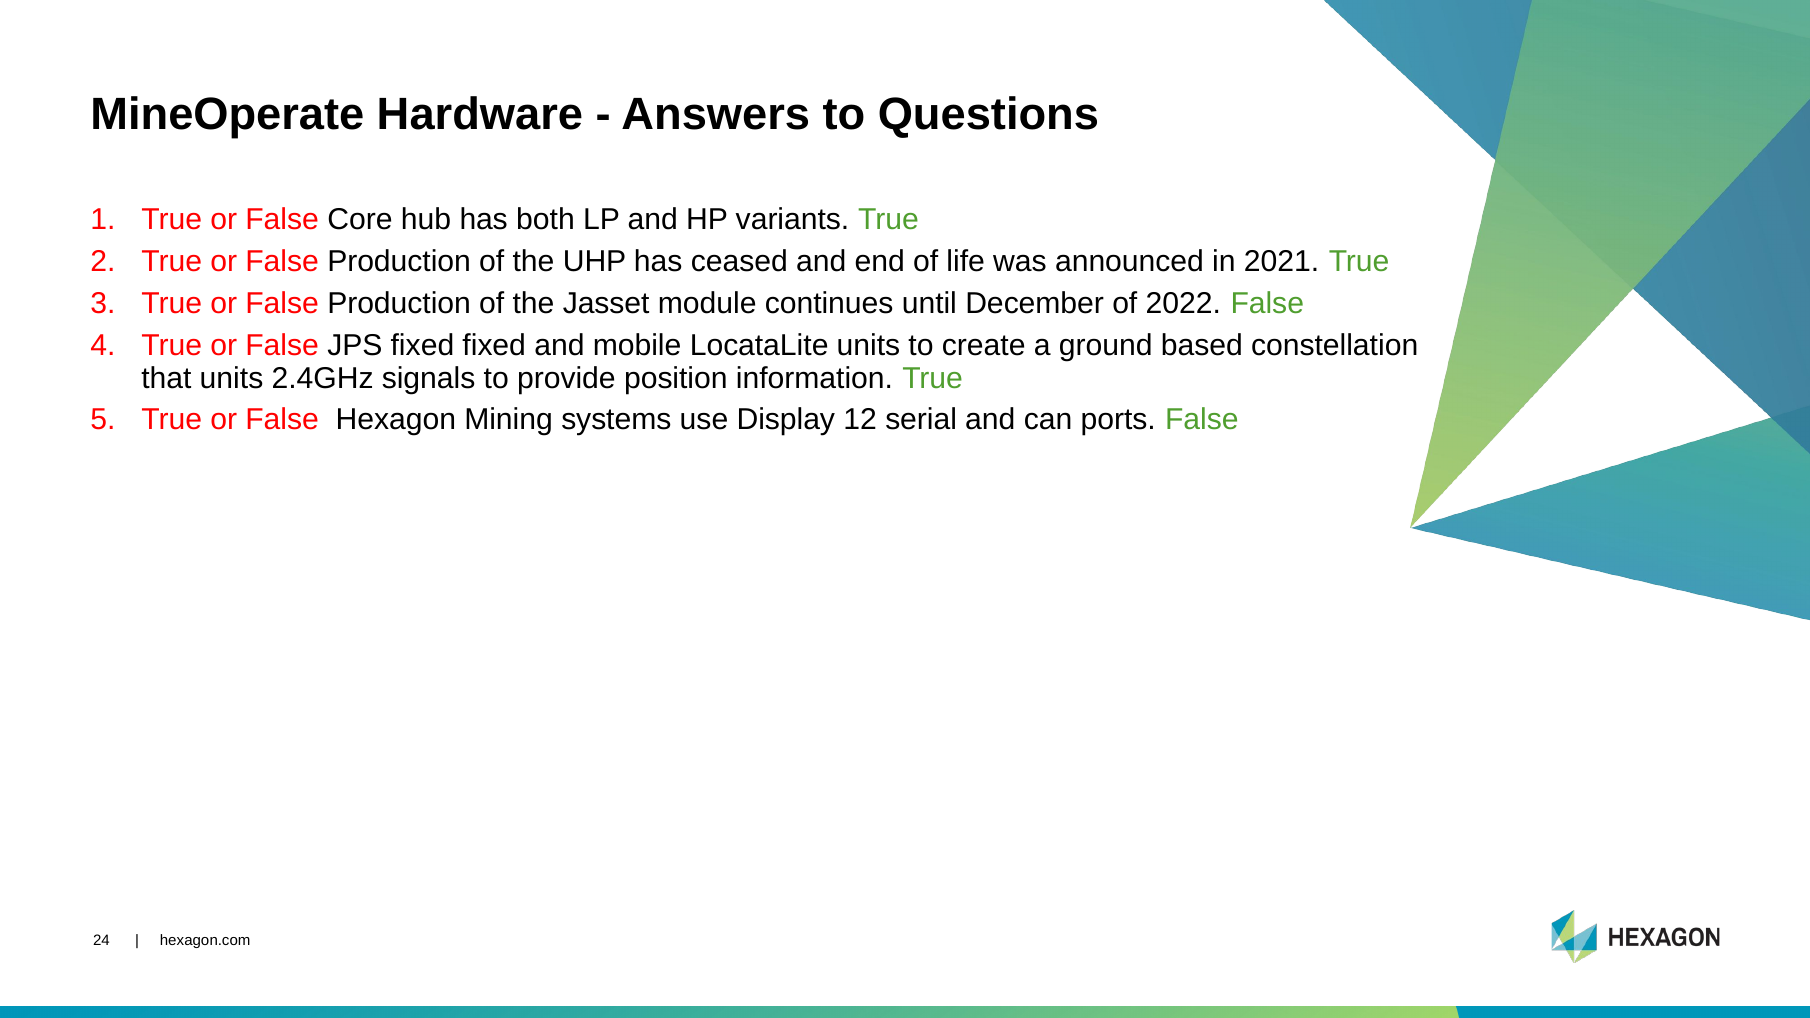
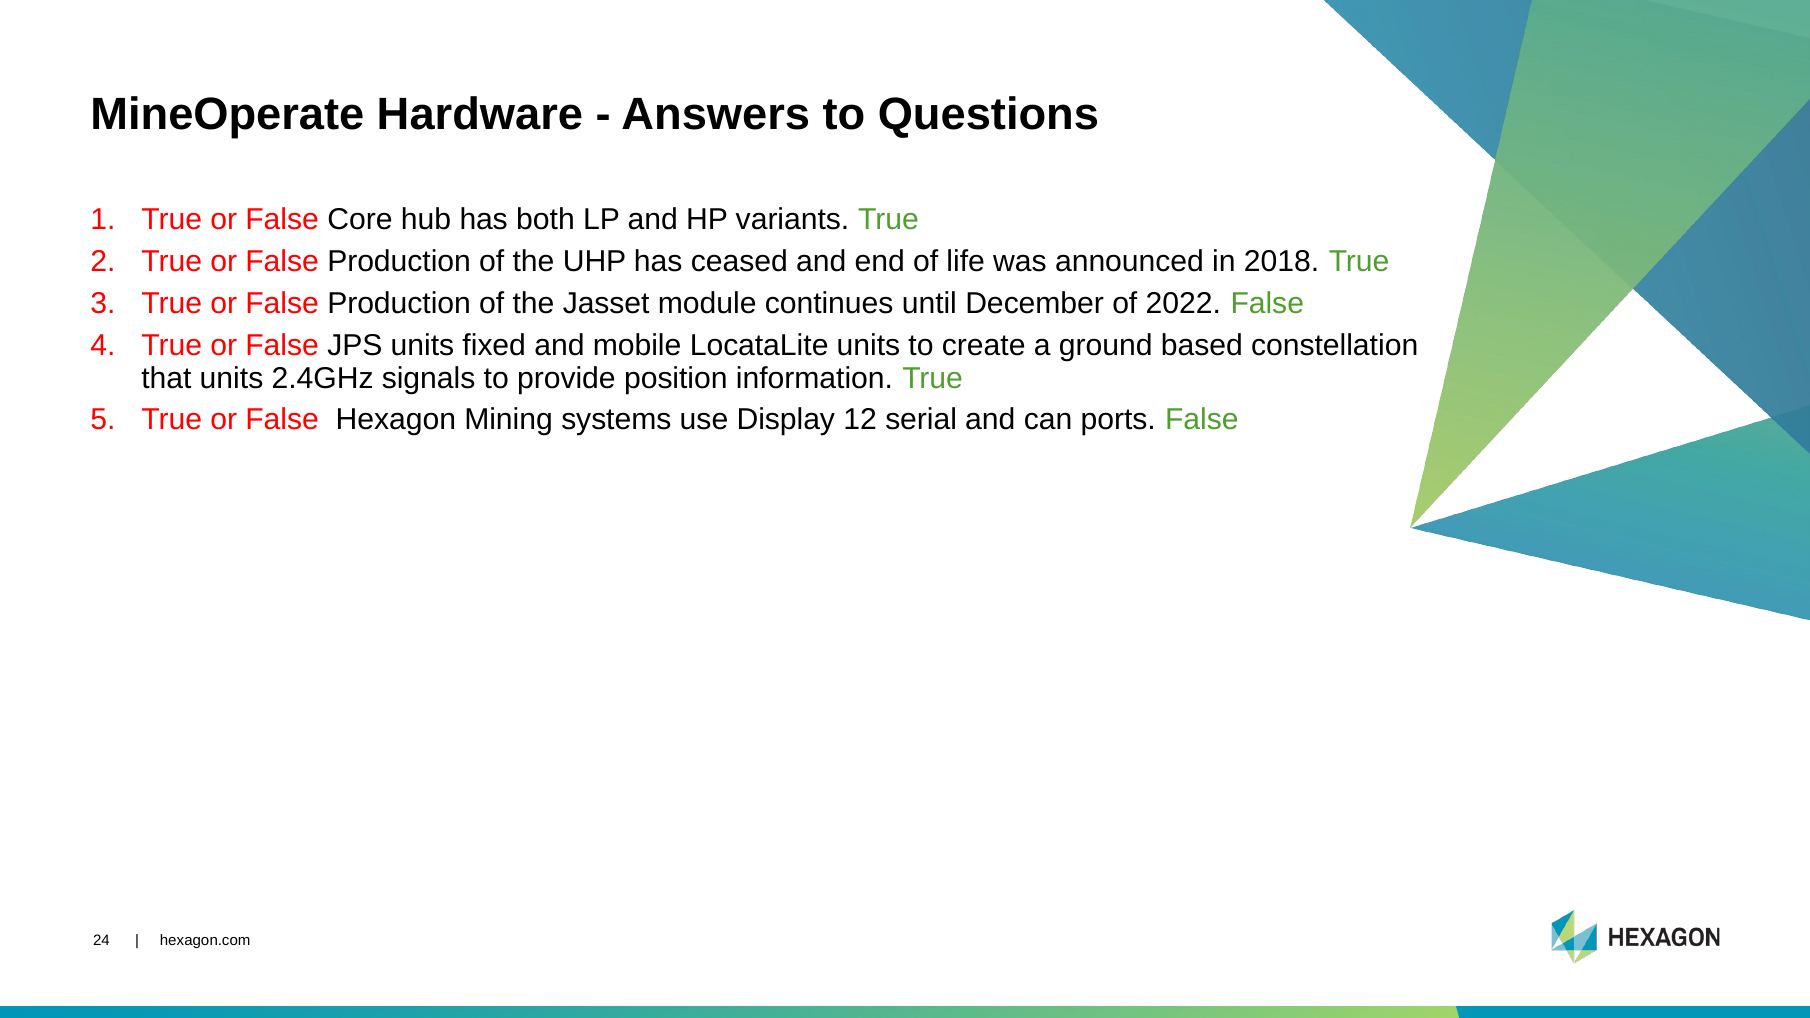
2021: 2021 -> 2018
JPS fixed: fixed -> units
